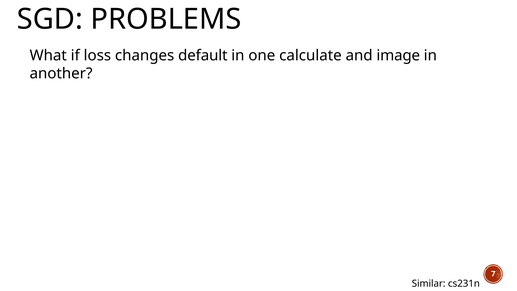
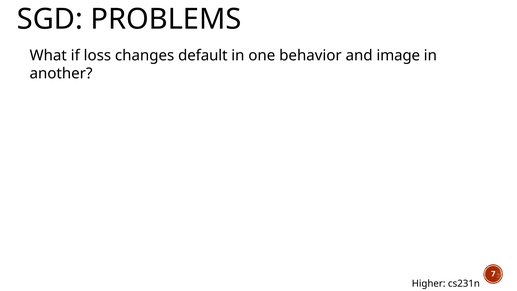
calculate: calculate -> behavior
Similar: Similar -> Higher
